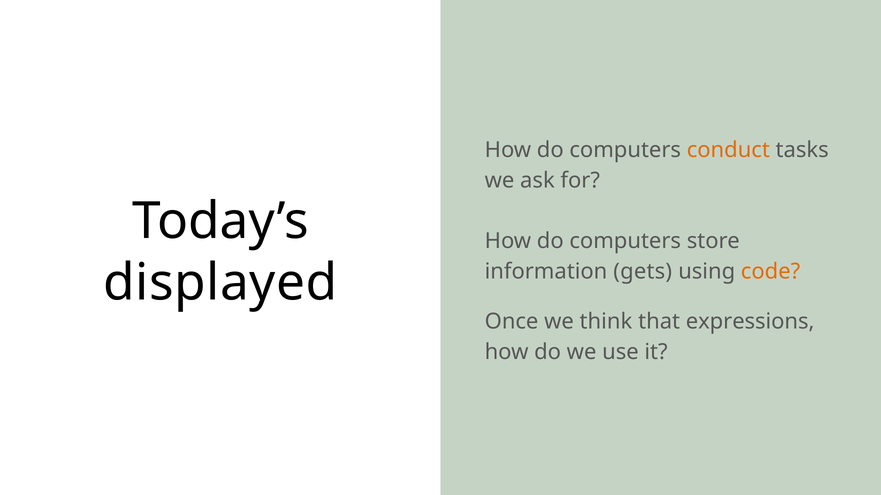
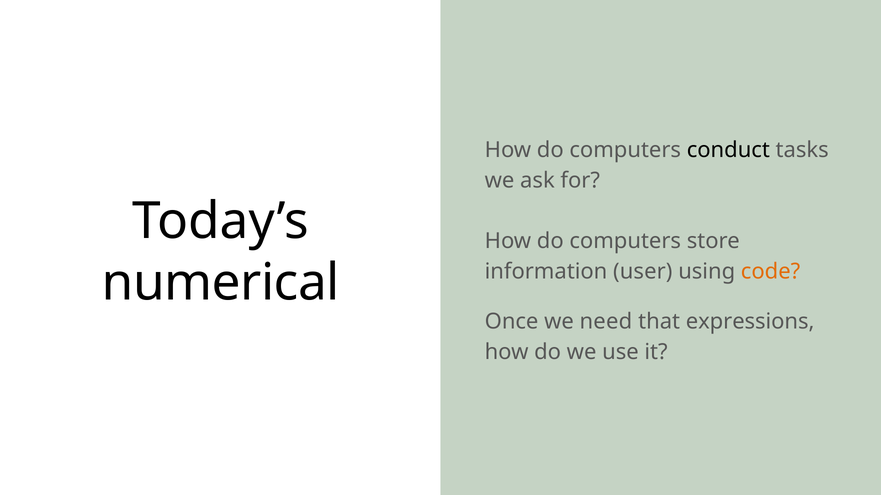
conduct colour: orange -> black
gets: gets -> user
displayed: displayed -> numerical
think: think -> need
